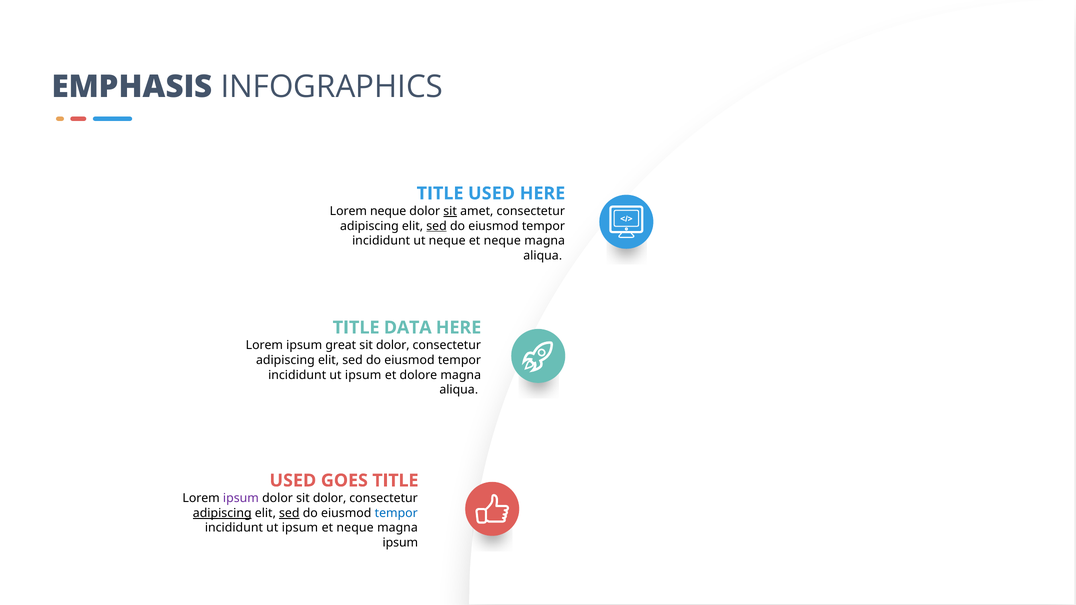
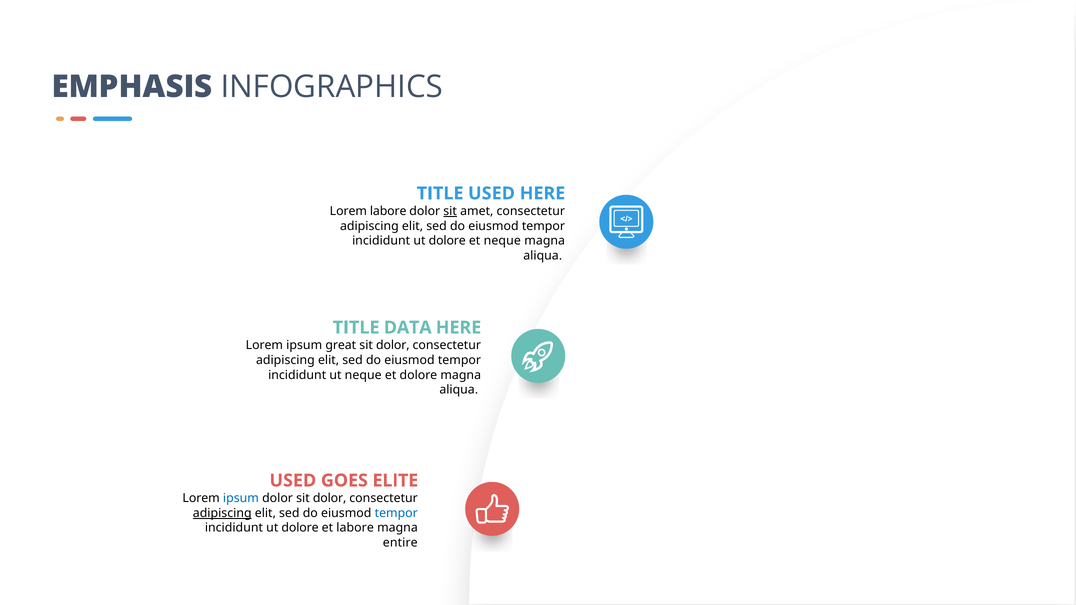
Lorem neque: neque -> labore
sed at (436, 226) underline: present -> none
neque at (447, 241): neque -> dolore
ipsum at (363, 375): ipsum -> neque
GOES TITLE: TITLE -> ELITE
ipsum at (241, 498) colour: purple -> blue
sed at (289, 513) underline: present -> none
ipsum at (300, 528): ipsum -> dolore
neque at (355, 528): neque -> labore
ipsum at (400, 543): ipsum -> entire
